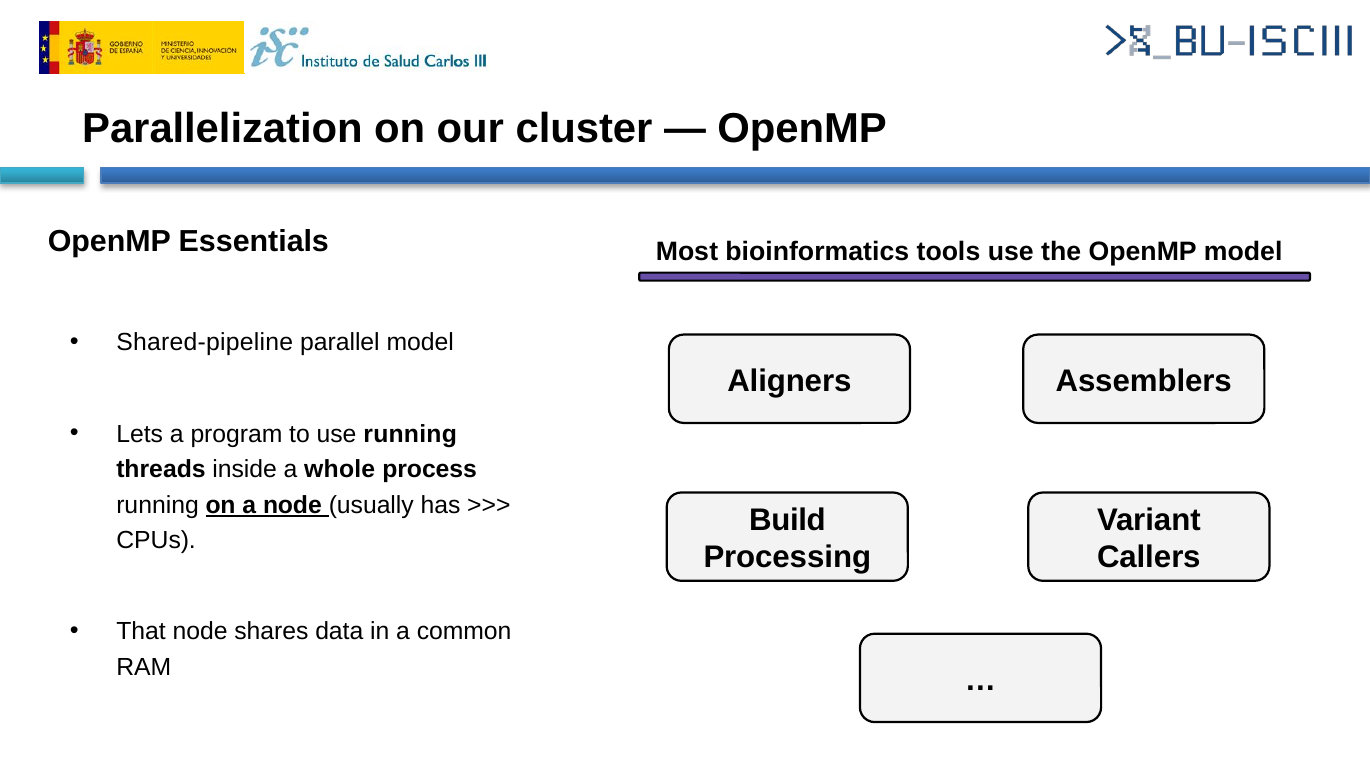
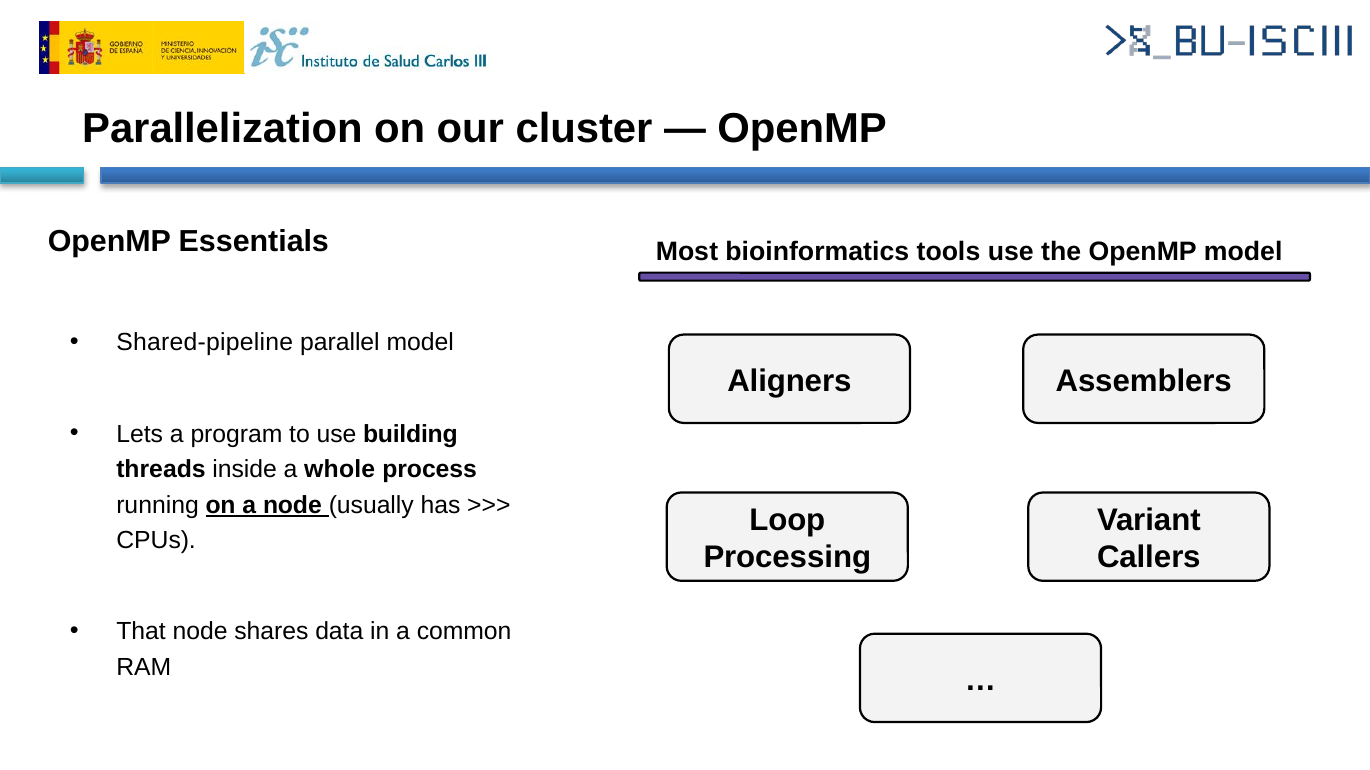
use running: running -> building
Build: Build -> Loop
